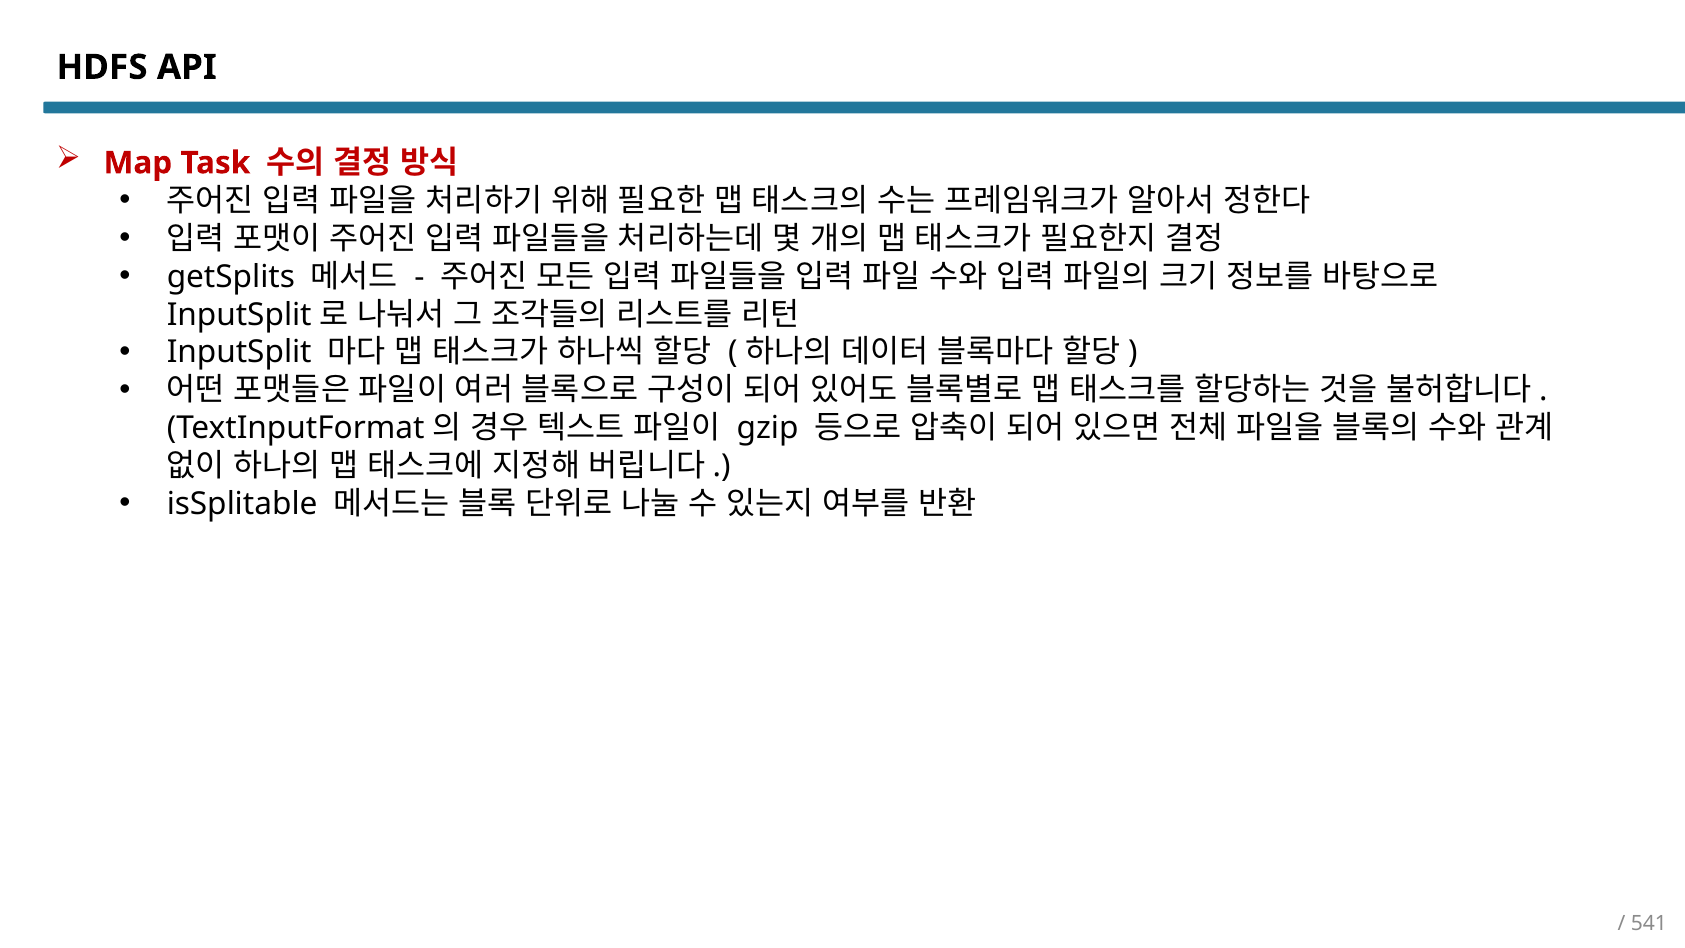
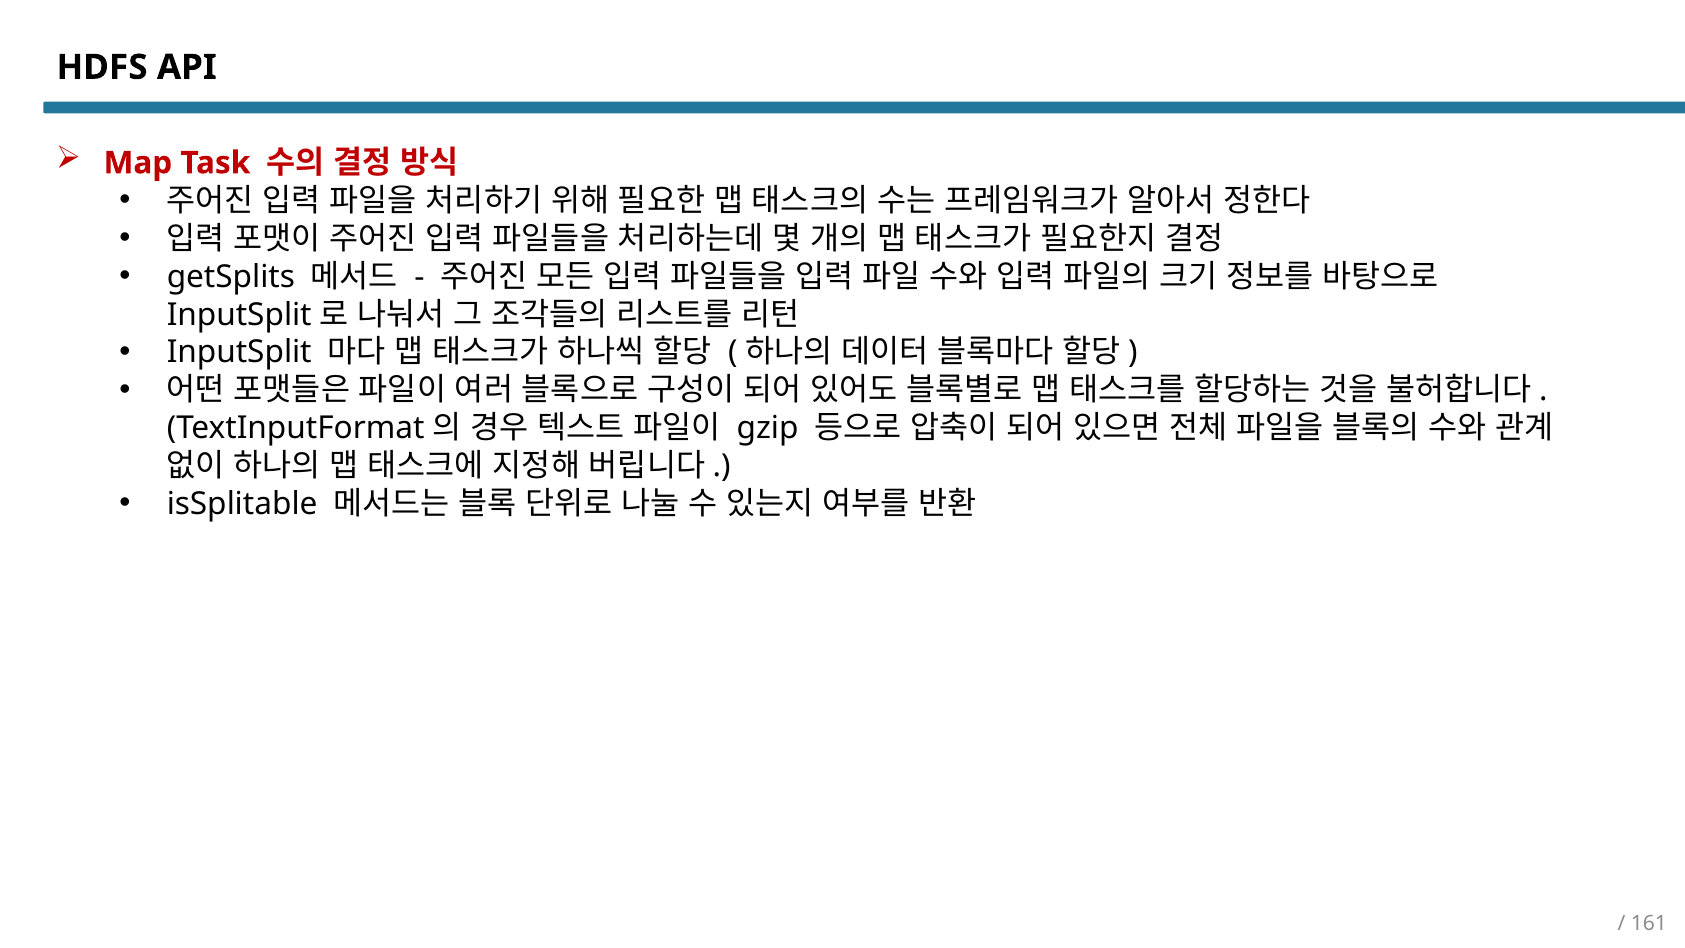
541: 541 -> 161
